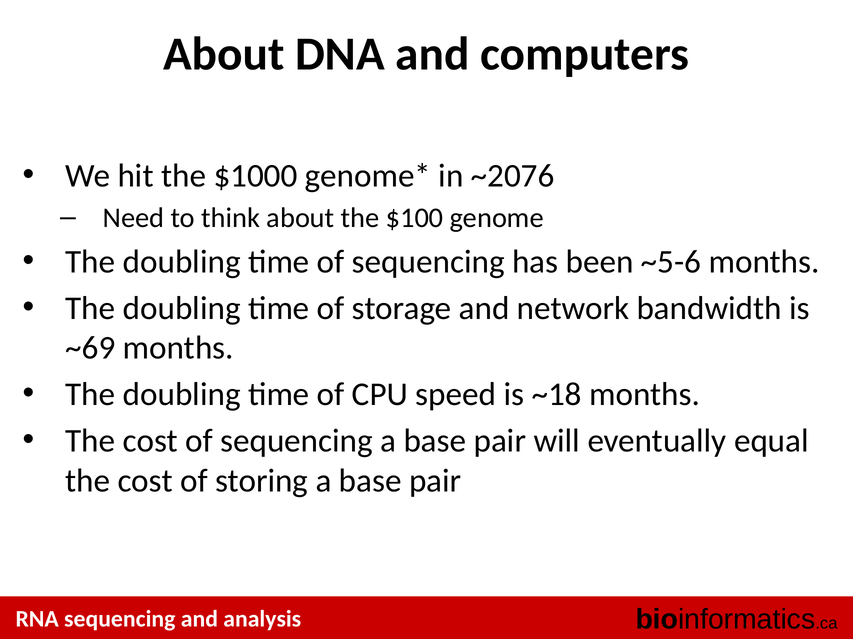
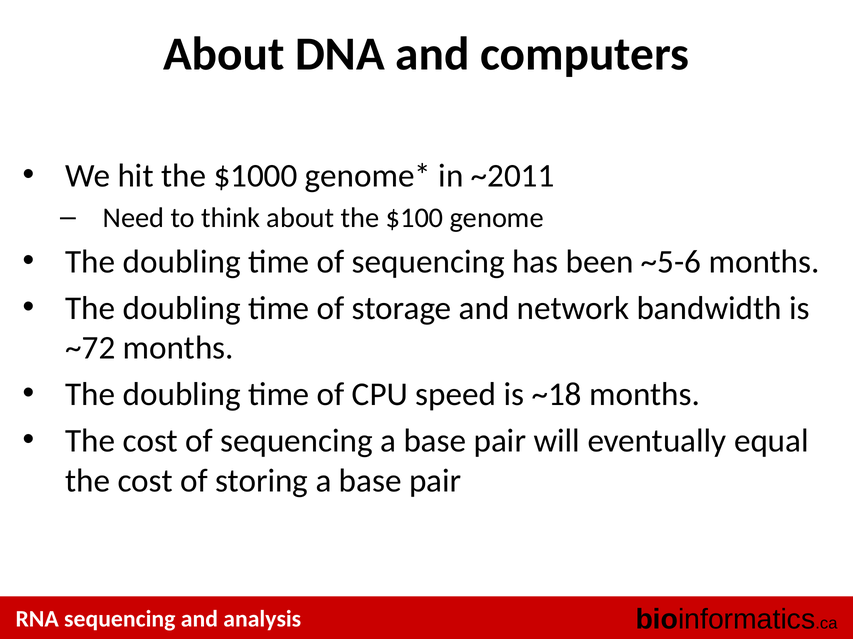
~2076: ~2076 -> ~2011
~69: ~69 -> ~72
